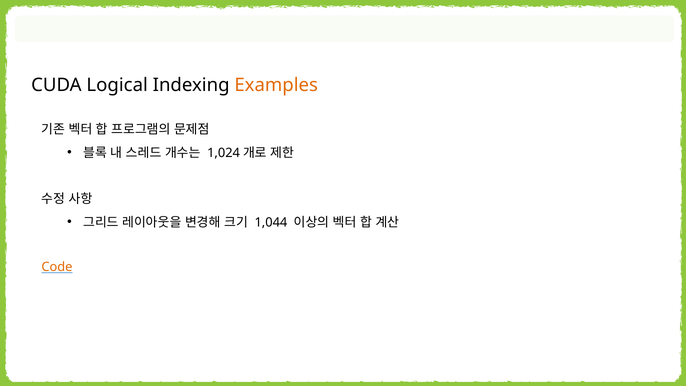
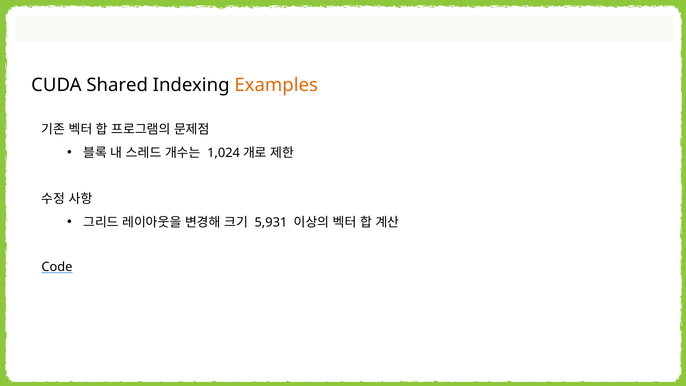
Logical: Logical -> Shared
1,044: 1,044 -> 5,931
Code colour: orange -> black
